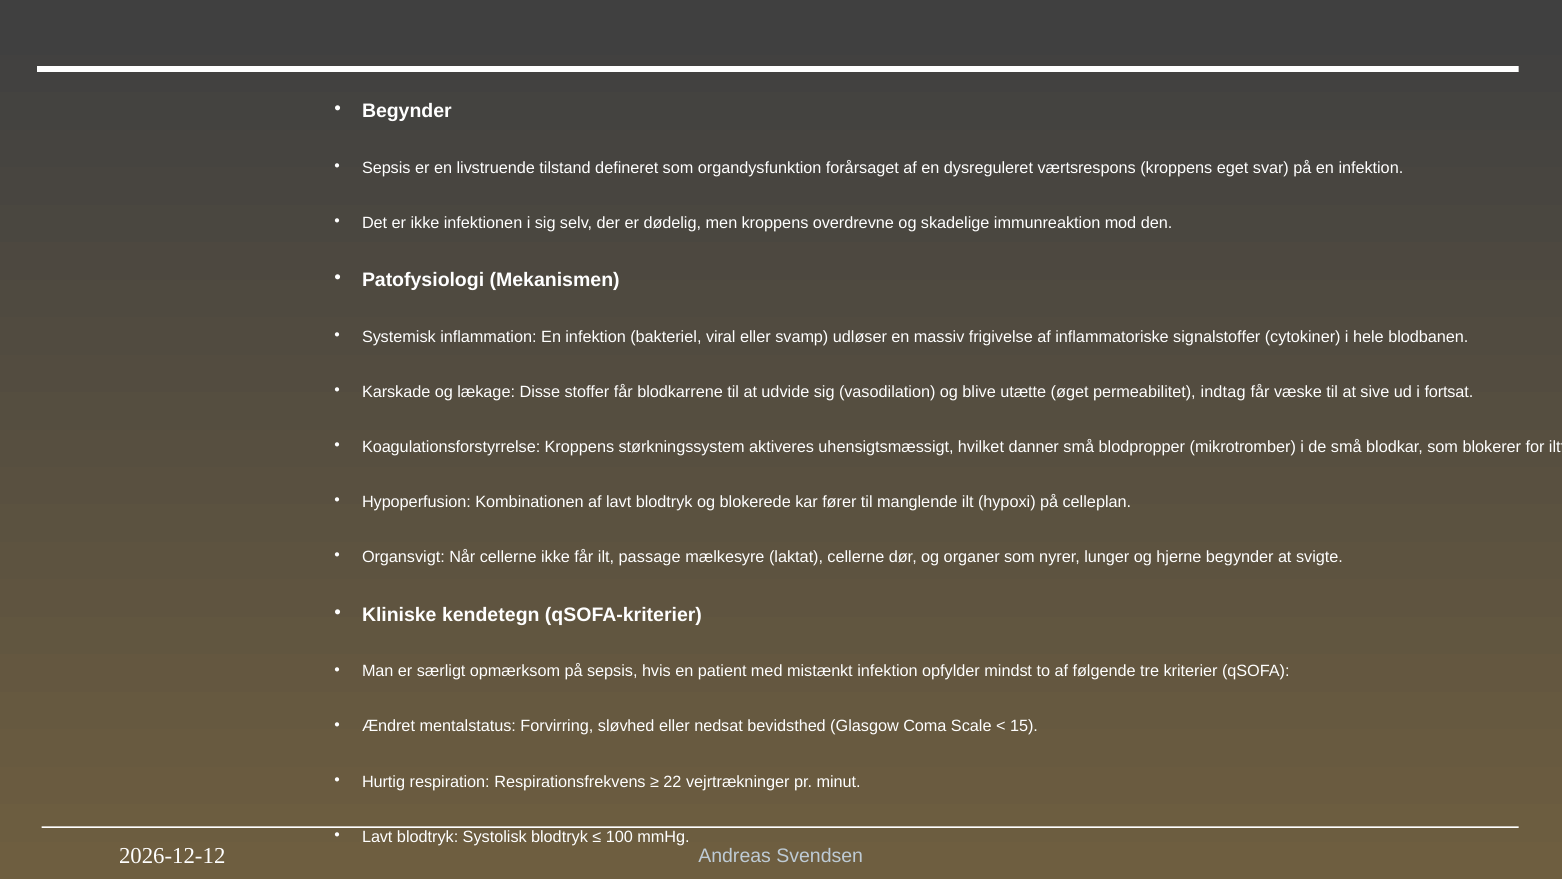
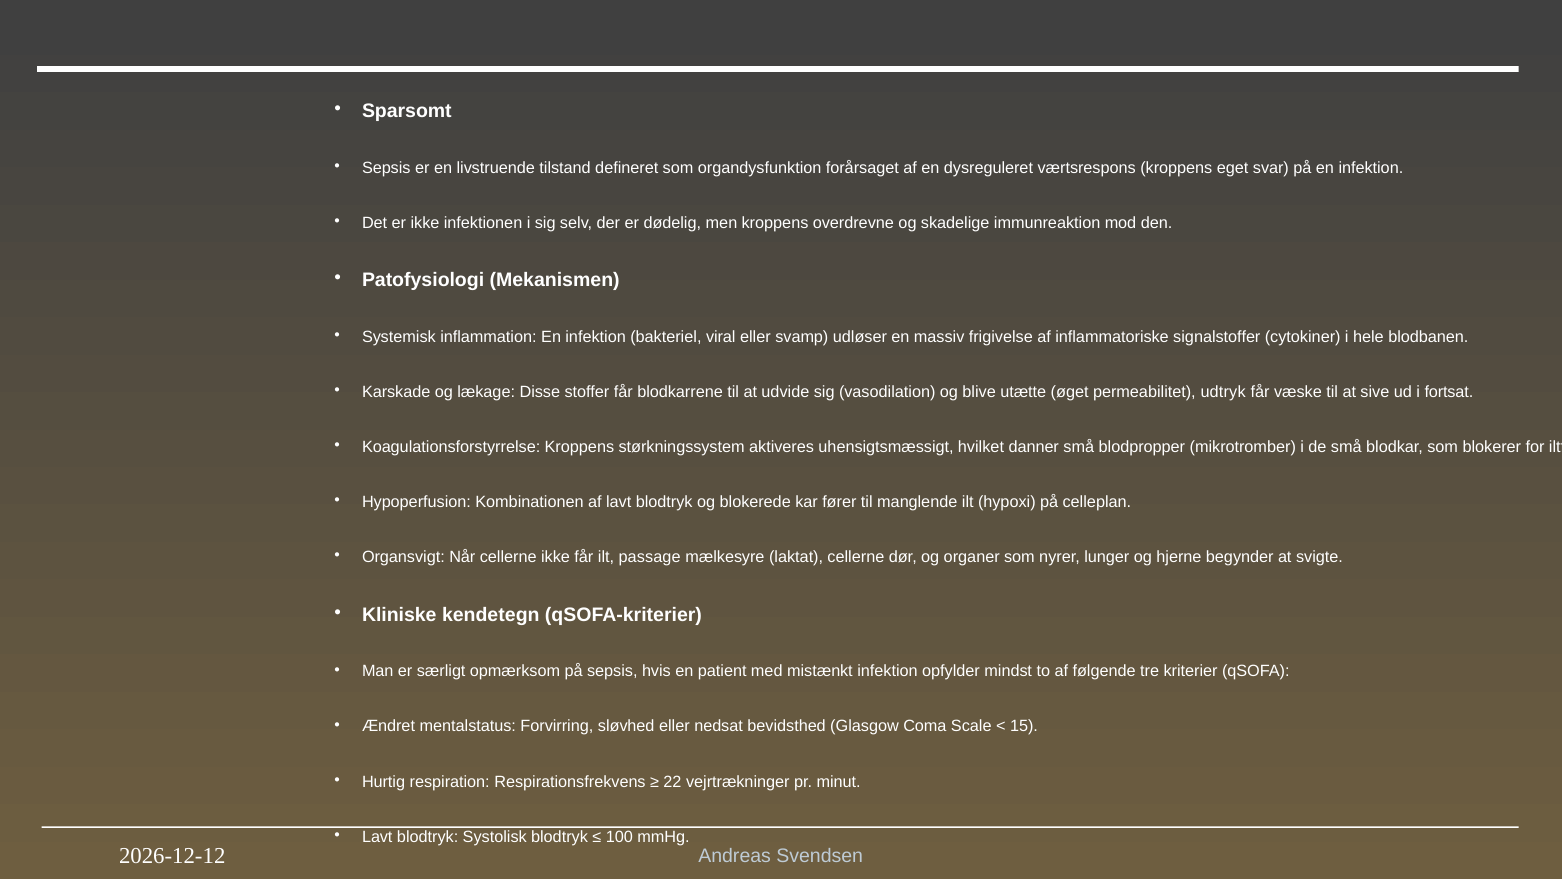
Begynder at (407, 111): Begynder -> Sparsomt
indtag: indtag -> udtryk
